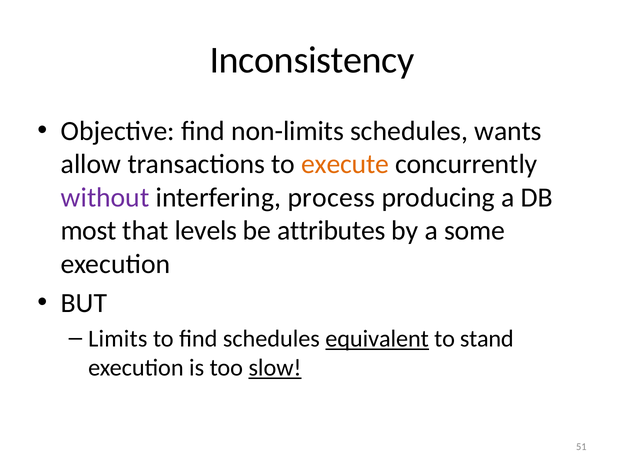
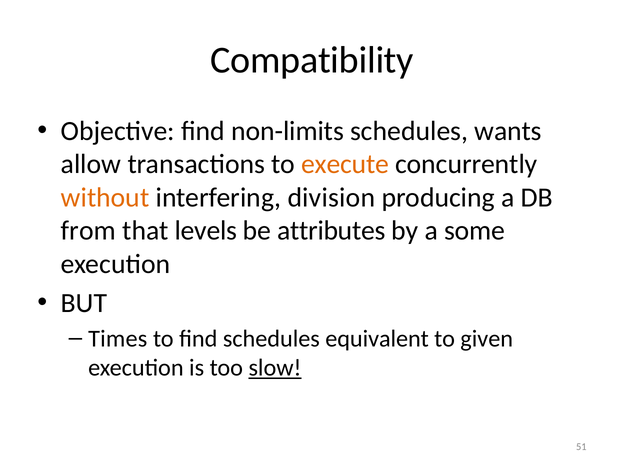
Inconsistency: Inconsistency -> Compatibility
without colour: purple -> orange
process: process -> division
most: most -> from
Limits: Limits -> Times
equivalent underline: present -> none
stand: stand -> given
